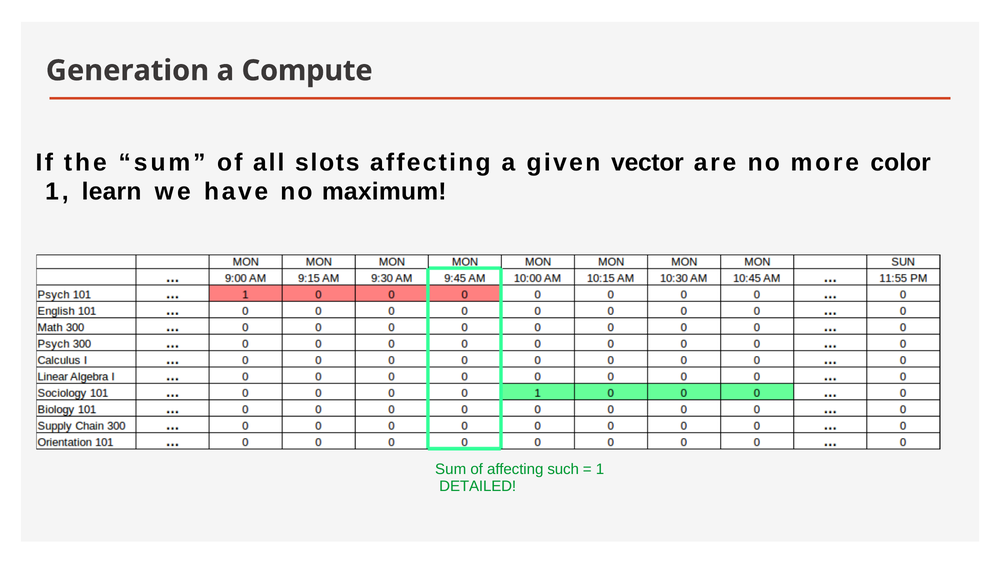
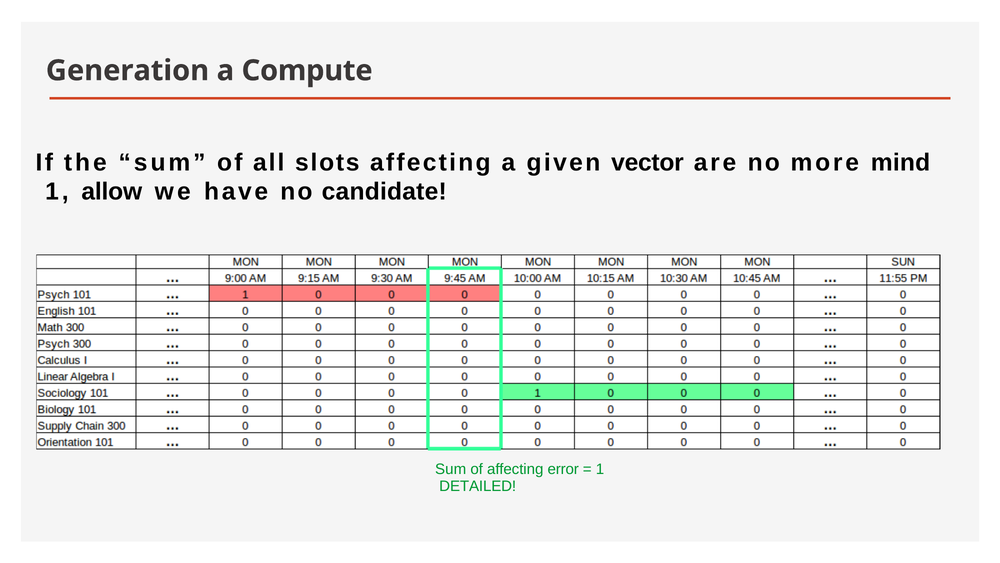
color: color -> mind
learn: learn -> allow
maximum: maximum -> candidate
such: such -> error
